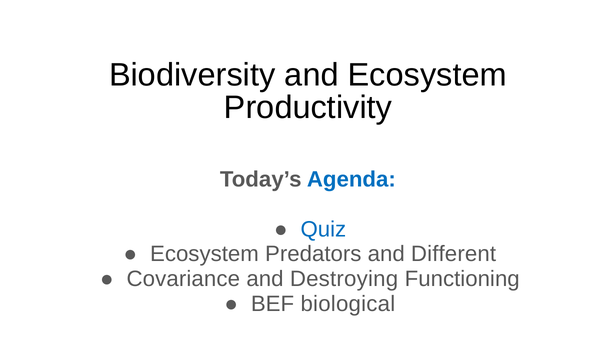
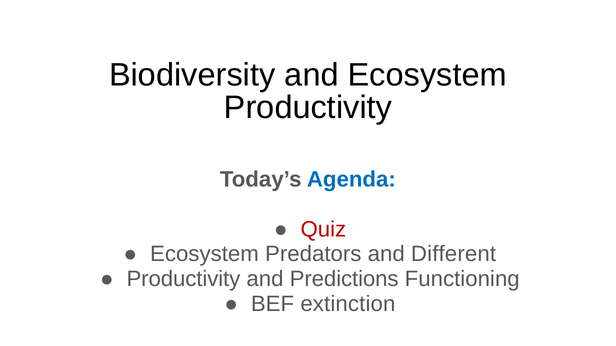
Quiz colour: blue -> red
Covariance at (183, 279): Covariance -> Productivity
Destroying: Destroying -> Predictions
biological: biological -> extinction
